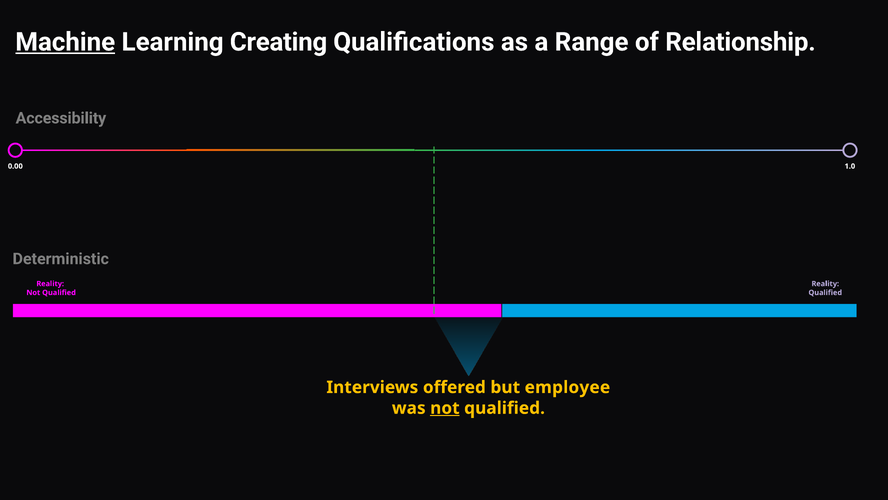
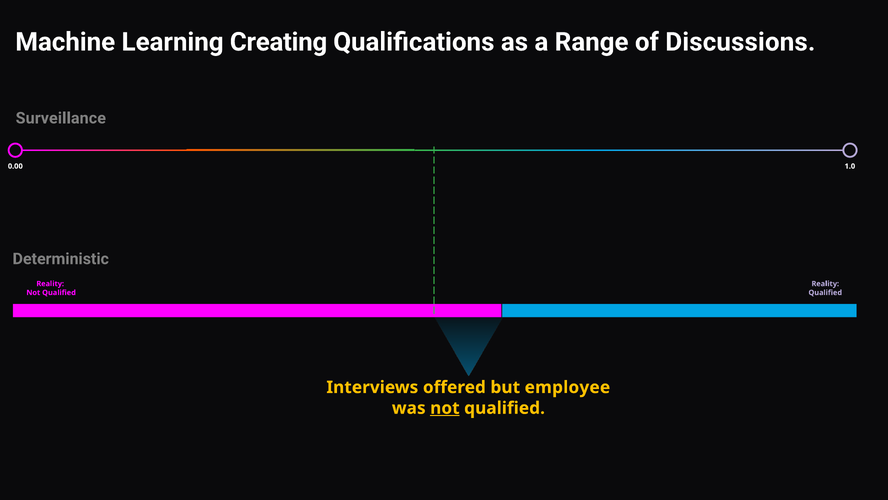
Machine underline: present -> none
Relationship: Relationship -> Discussions
Accessibility: Accessibility -> Surveillance
